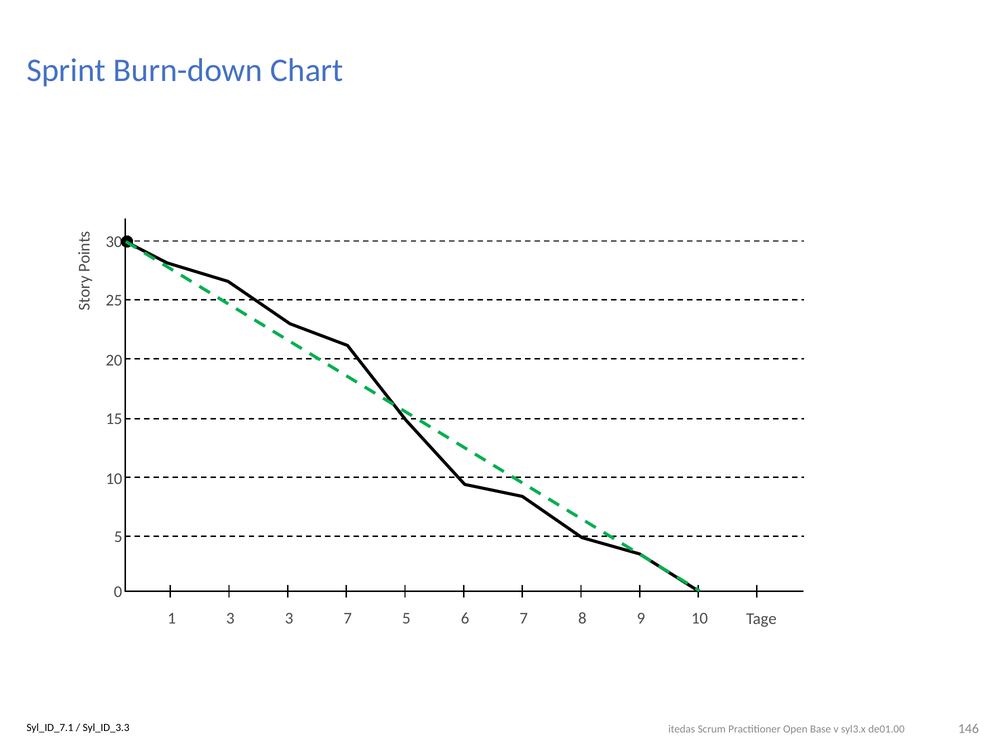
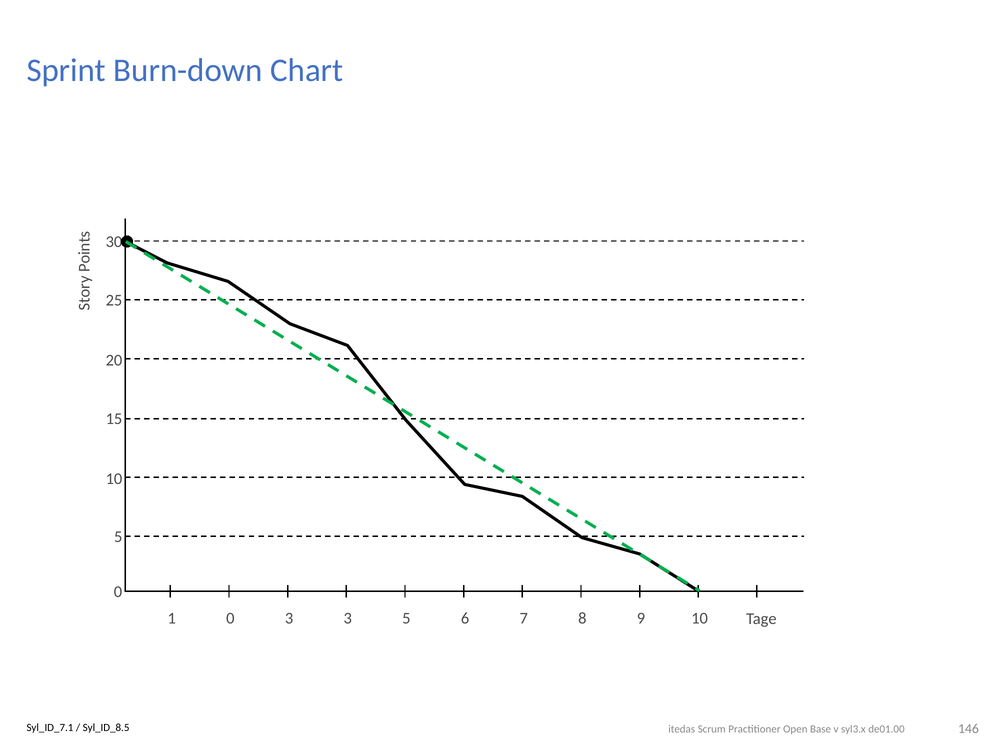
1 3: 3 -> 0
3 7: 7 -> 3
Syl_ID_3.3: Syl_ID_3.3 -> Syl_ID_8.5
